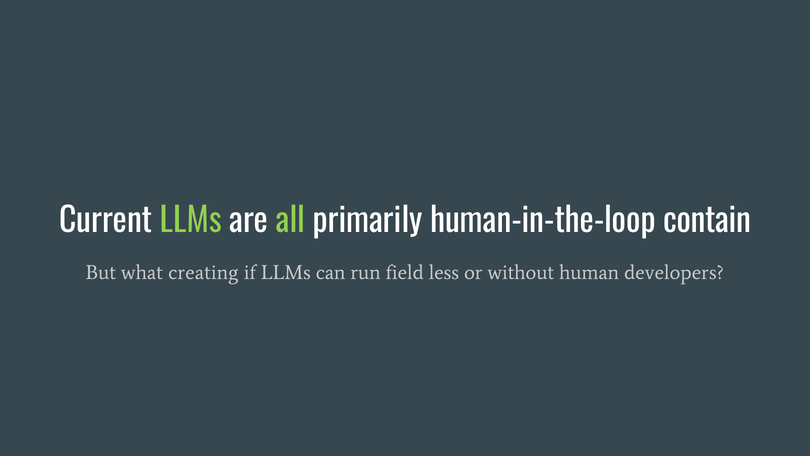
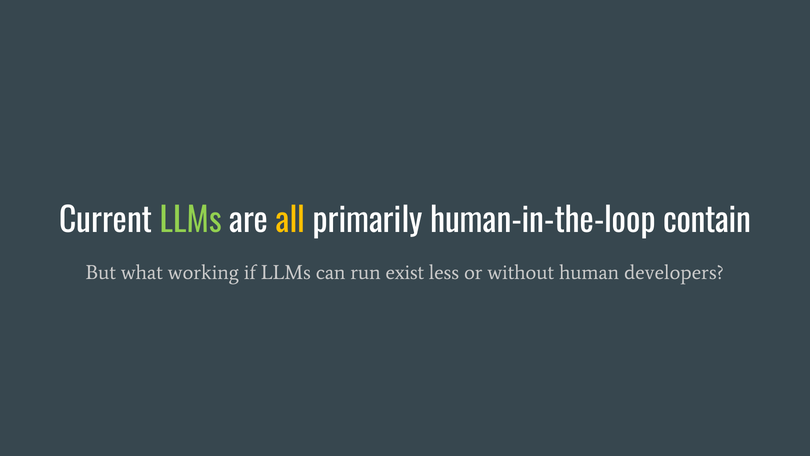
all colour: light green -> yellow
creating: creating -> working
field: field -> exist
